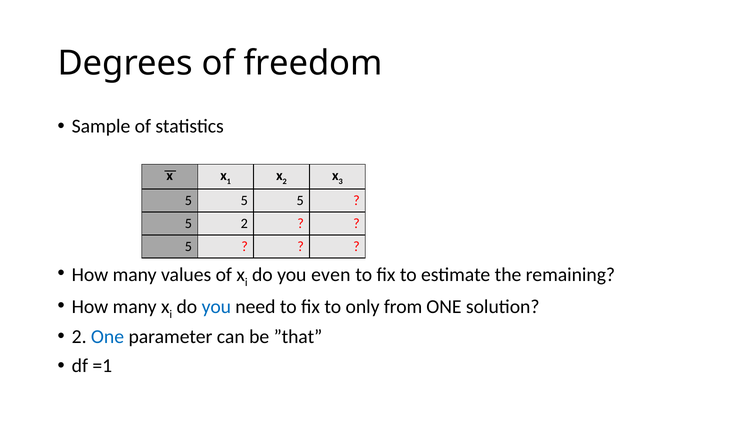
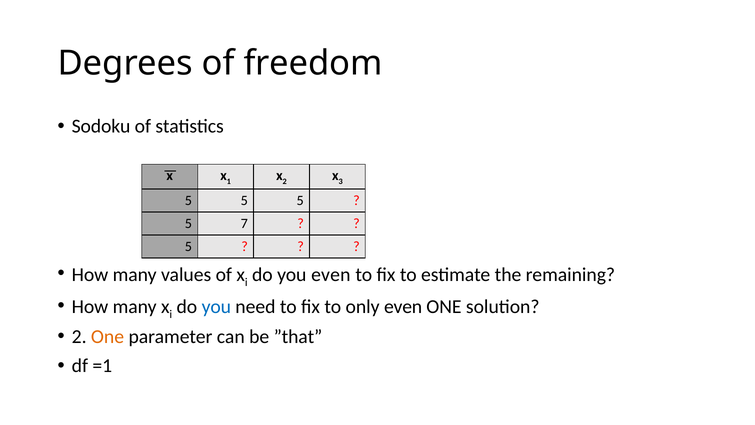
Sample: Sample -> Sodoku
5 2: 2 -> 7
only from: from -> even
One at (108, 336) colour: blue -> orange
